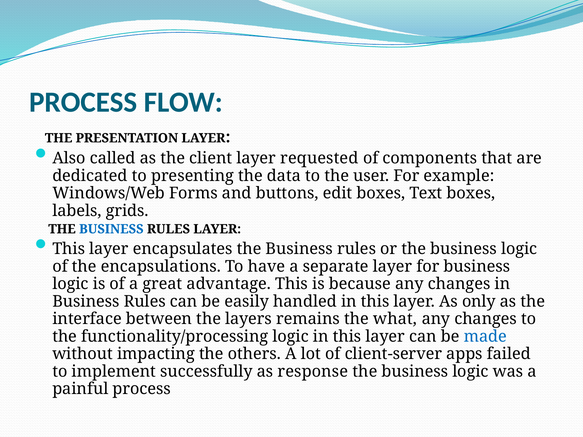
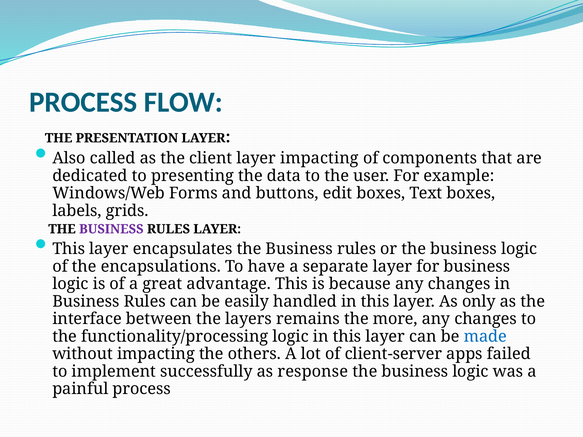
layer requested: requested -> impacting
BUSINESS at (111, 229) colour: blue -> purple
what: what -> more
